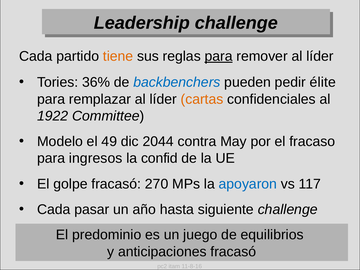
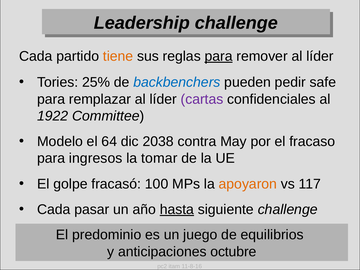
36%: 36% -> 25%
élite: élite -> safe
cartas colour: orange -> purple
49: 49 -> 64
2044: 2044 -> 2038
confid: confid -> tomar
270: 270 -> 100
apoyaron colour: blue -> orange
hasta underline: none -> present
anticipaciones fracasó: fracasó -> octubre
